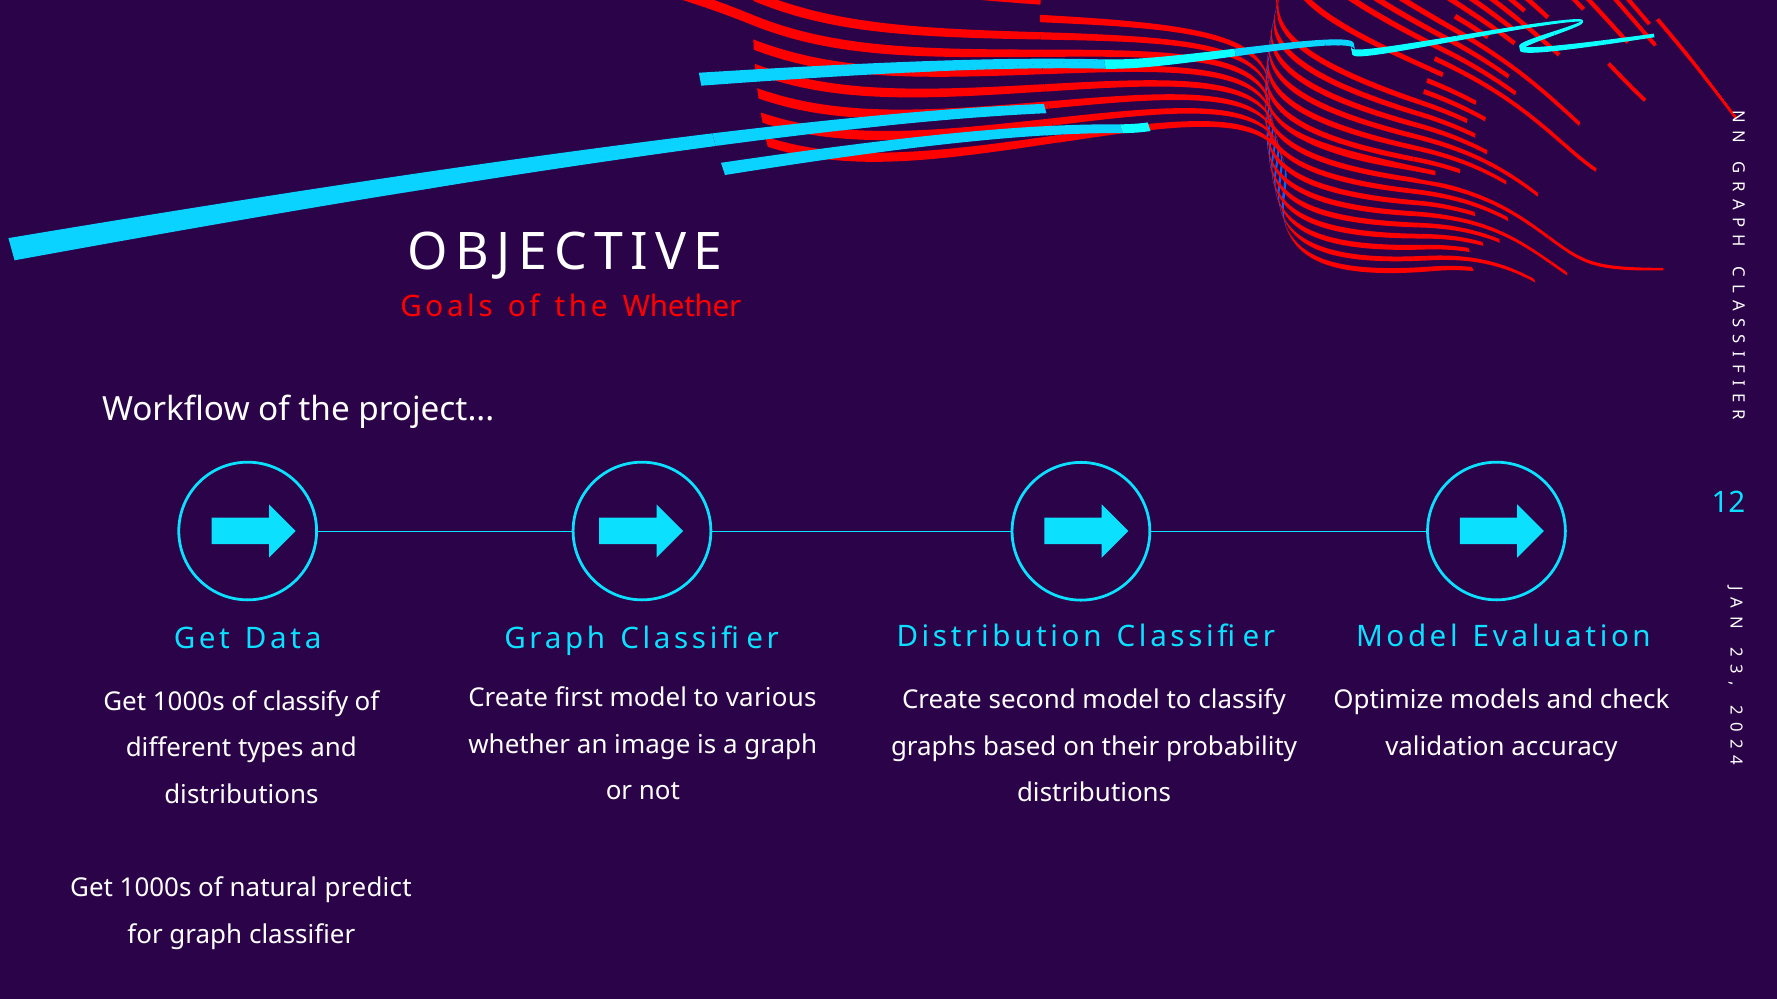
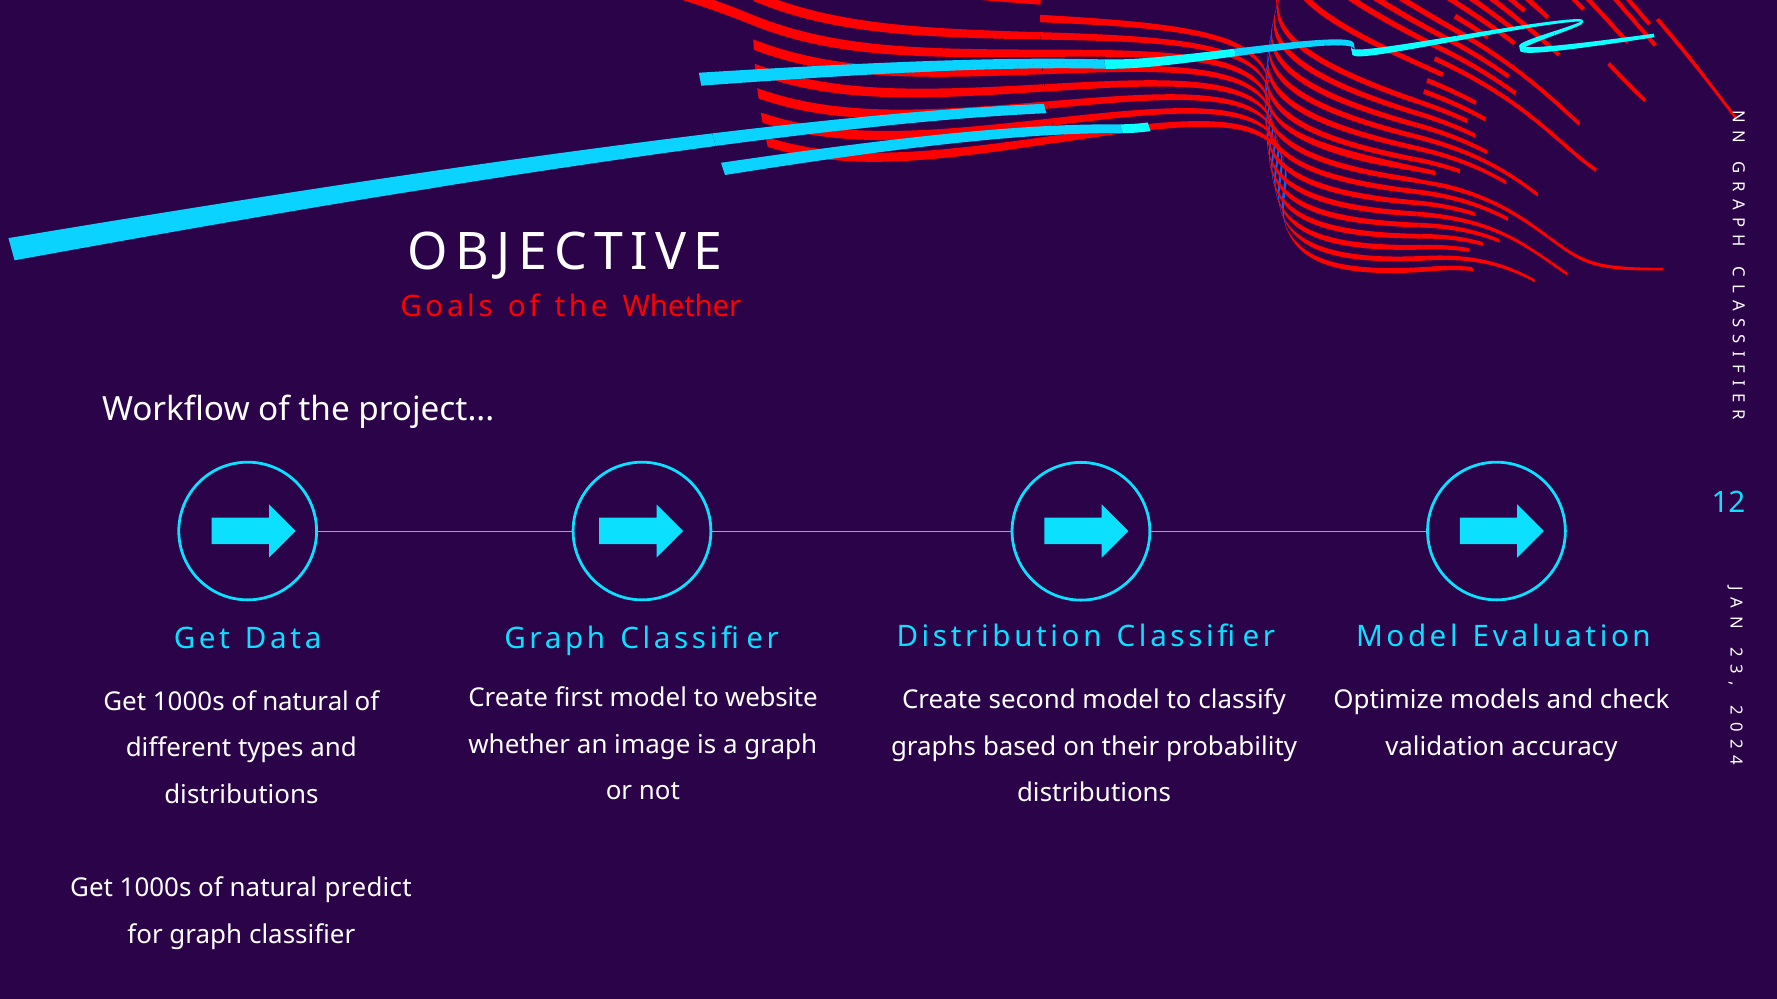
various: various -> website
classify at (306, 702): classify -> natural
